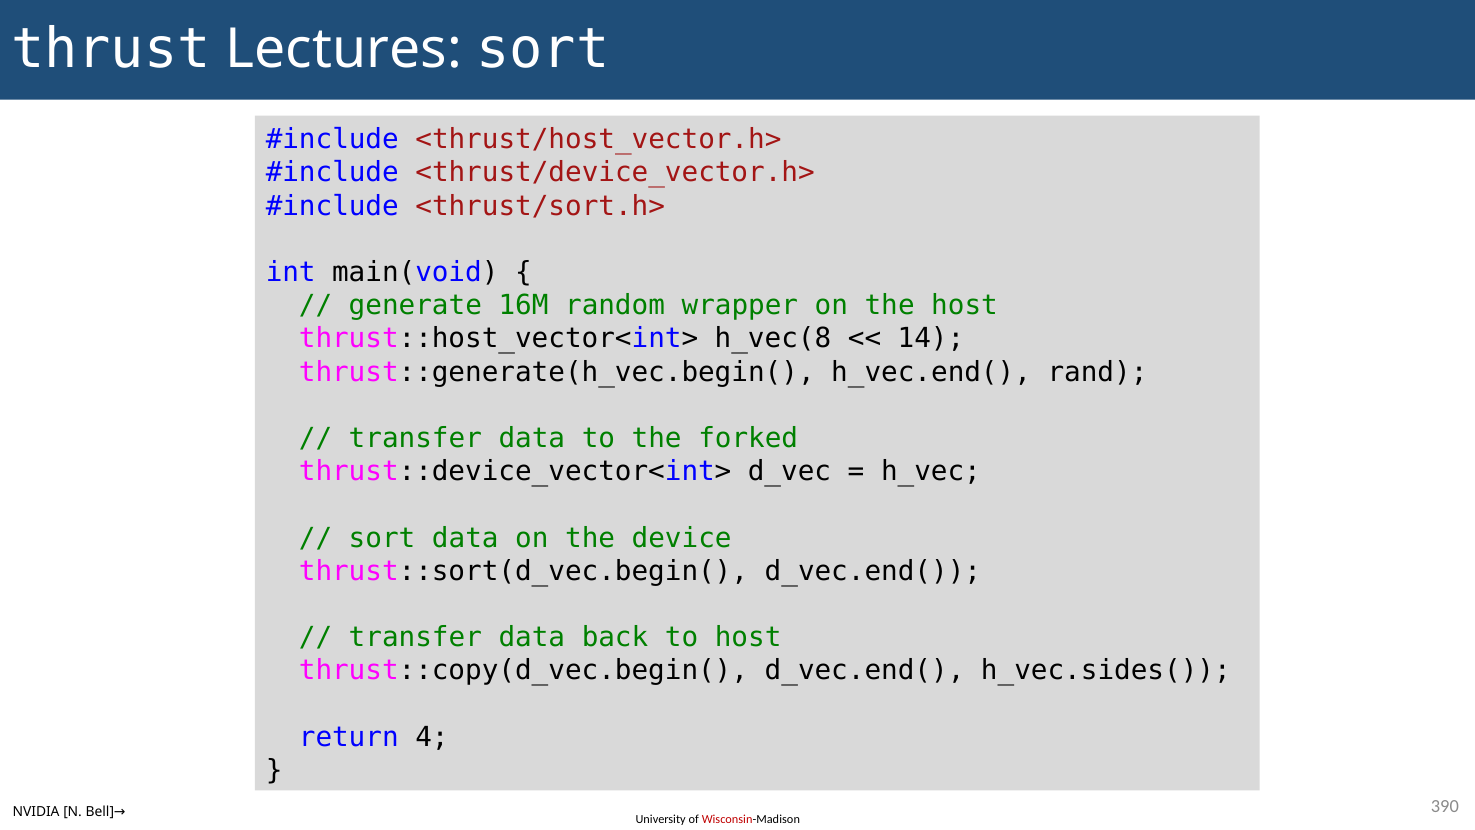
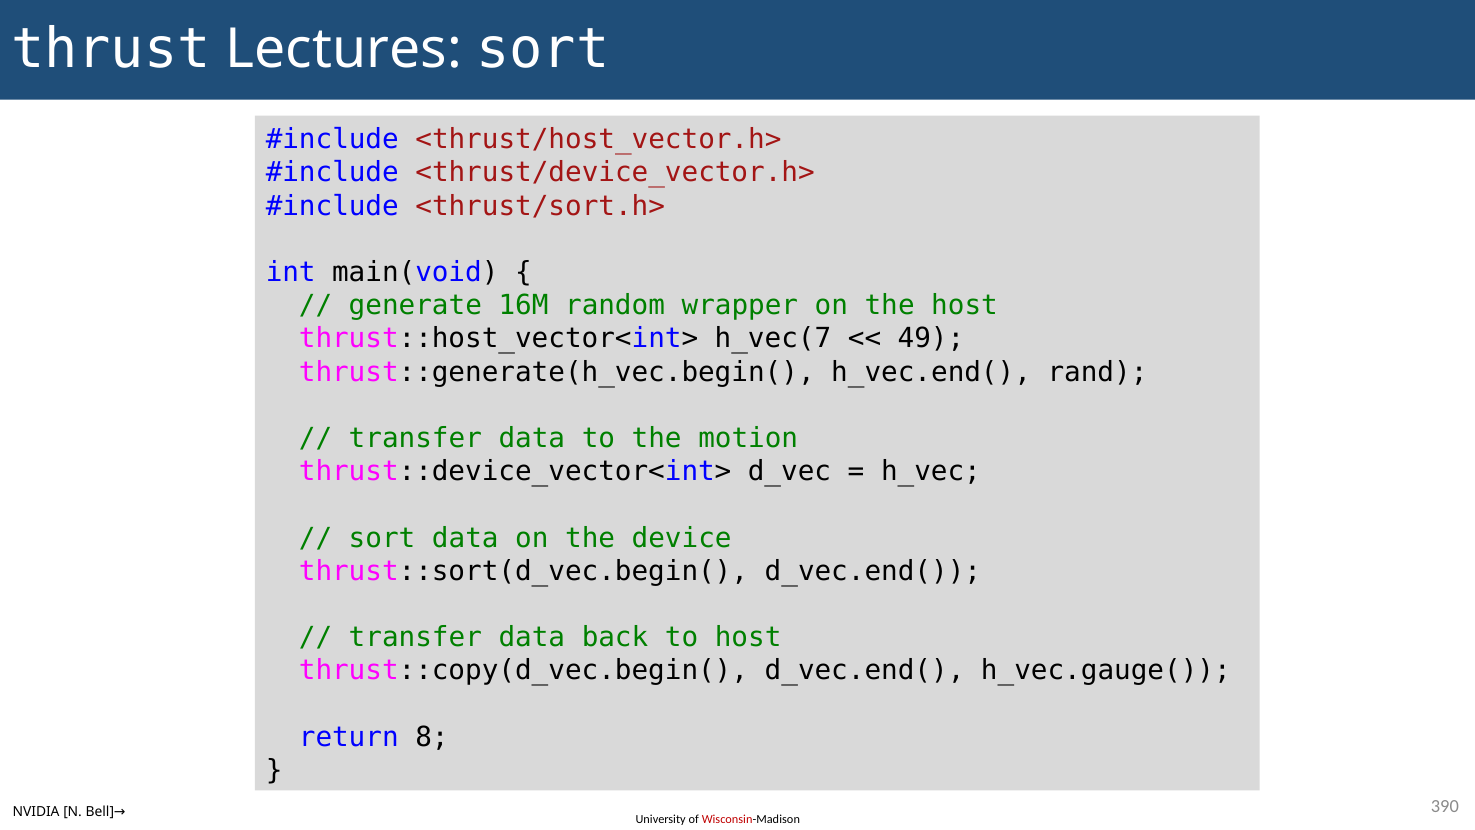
h_vec(8: h_vec(8 -> h_vec(7
14: 14 -> 49
forked: forked -> motion
h_vec.sides(: h_vec.sides( -> h_vec.gauge(
4: 4 -> 8
